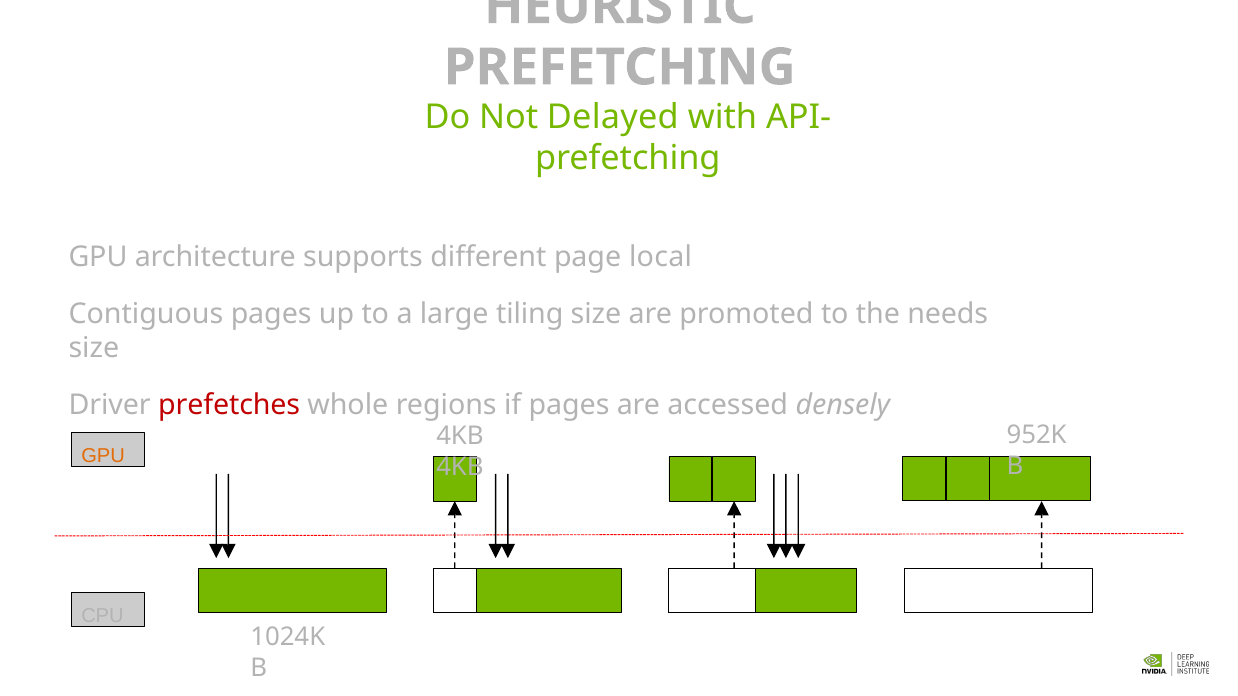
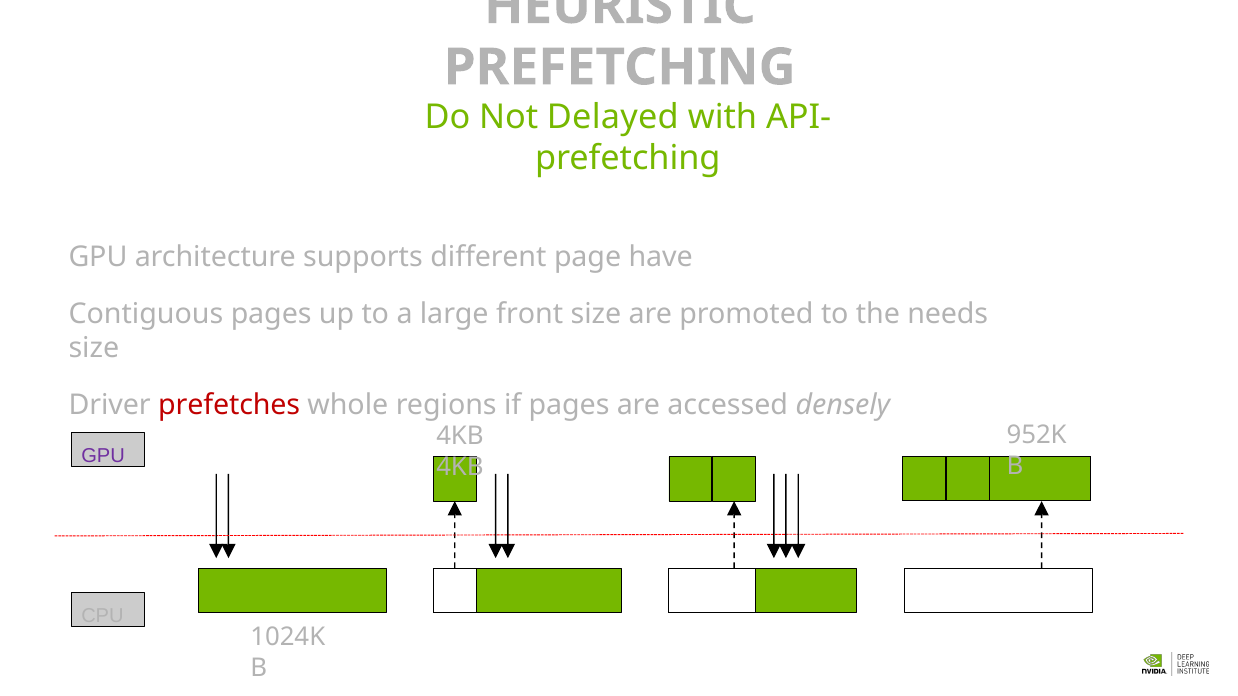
local: local -> have
tiling: tiling -> front
GPU at (103, 456) colour: orange -> purple
